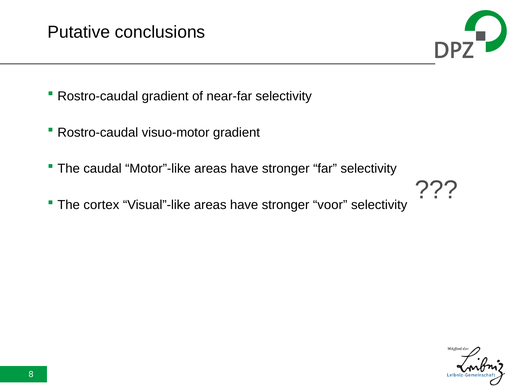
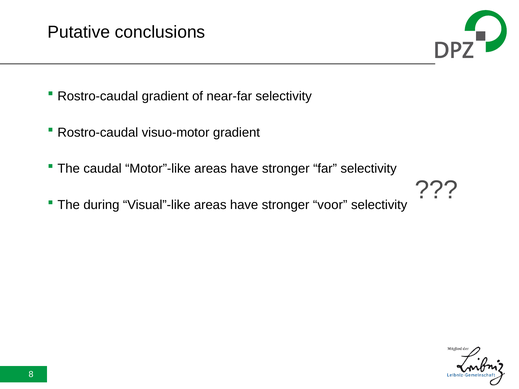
cortex: cortex -> during
